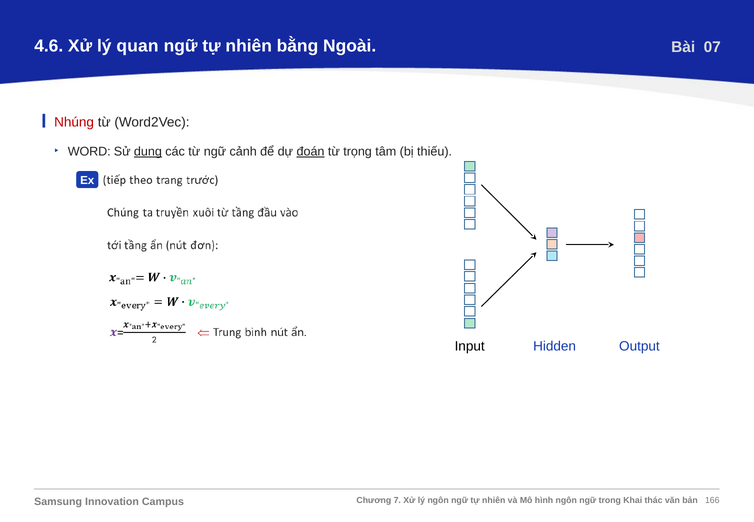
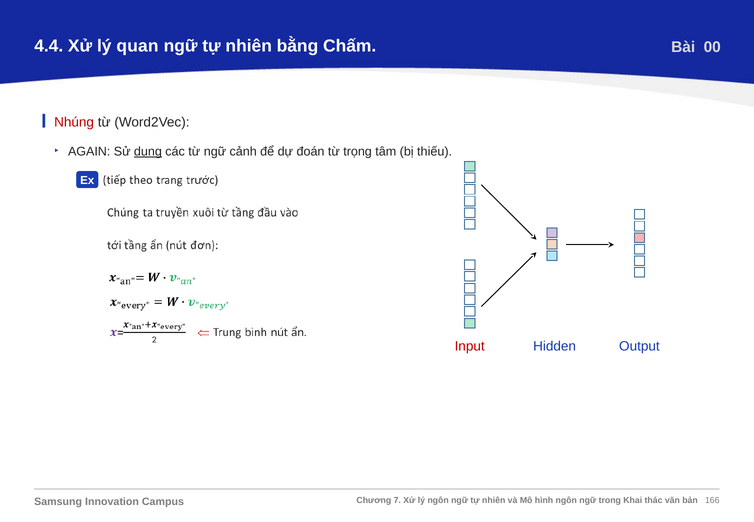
4.6: 4.6 -> 4.4
Ngoài: Ngoài -> Chấm
07: 07 -> 00
WORD: WORD -> AGAIN
đoán underline: present -> none
Input colour: black -> red
